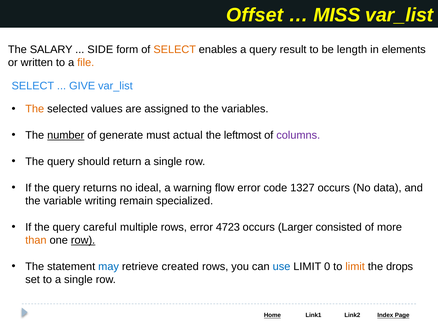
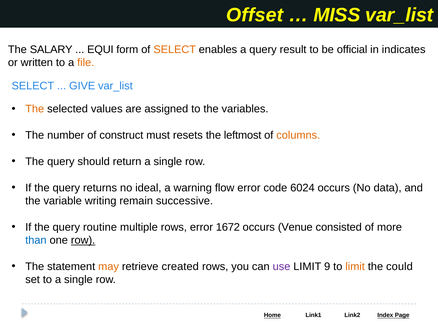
SIDE: SIDE -> EQUI
length: length -> official
elements: elements -> indicates
number underline: present -> none
generate: generate -> construct
actual: actual -> resets
columns colour: purple -> orange
1327: 1327 -> 6024
specialized: specialized -> successive
careful: careful -> routine
4723: 4723 -> 1672
Larger: Larger -> Venue
than colour: orange -> blue
may colour: blue -> orange
use colour: blue -> purple
0: 0 -> 9
drops: drops -> could
